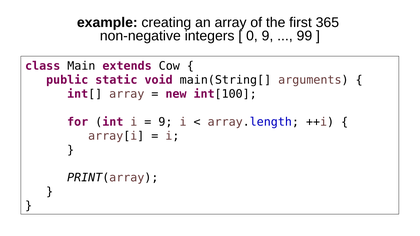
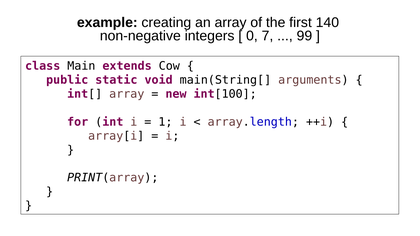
365: 365 -> 140
0 9: 9 -> 7
9 at (165, 122): 9 -> 1
